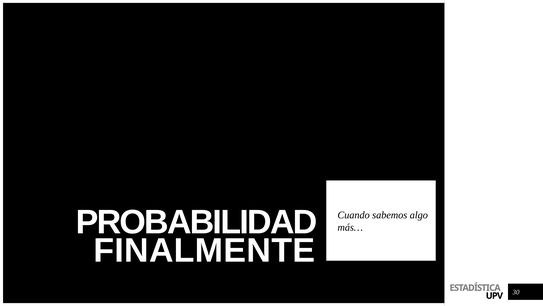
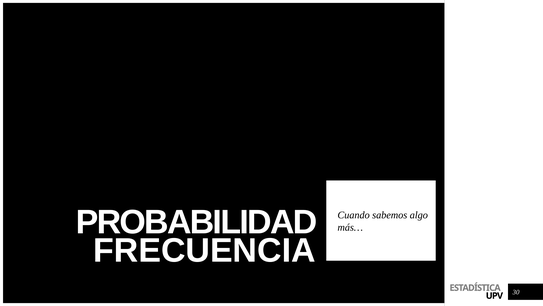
FINALMENTE: FINALMENTE -> FRECUENCIA
